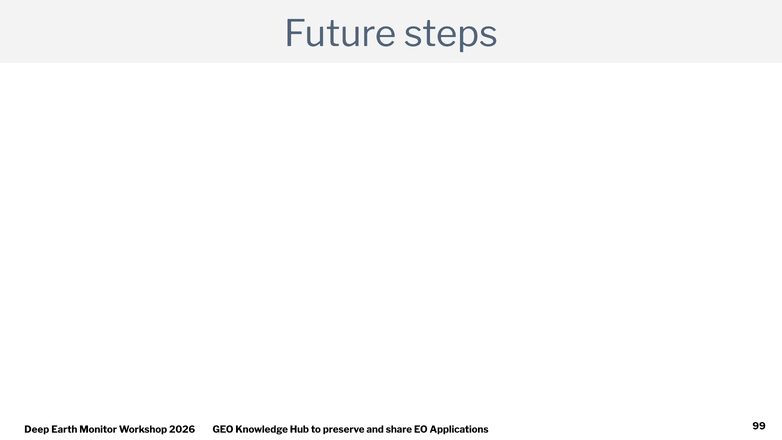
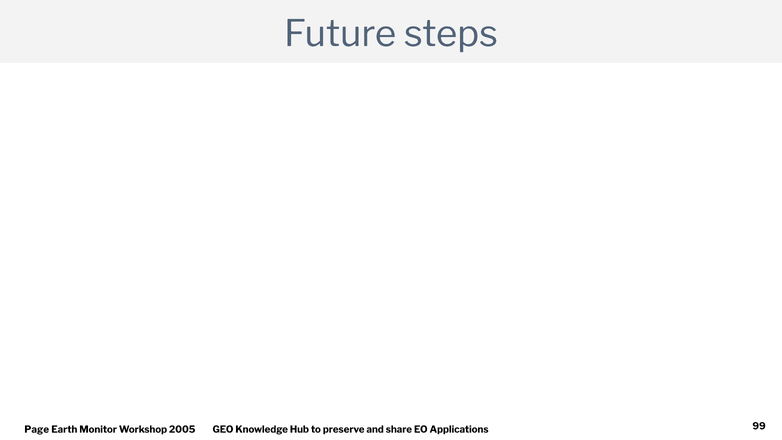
Deep: Deep -> Page
2026: 2026 -> 2005
